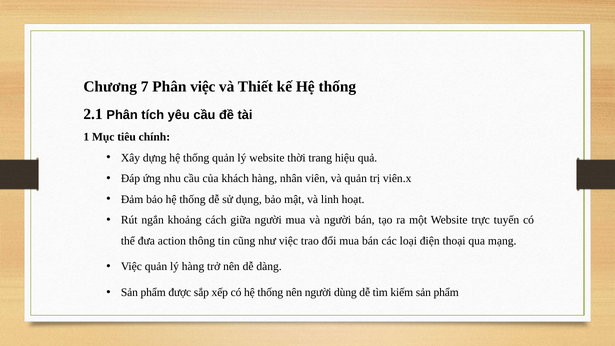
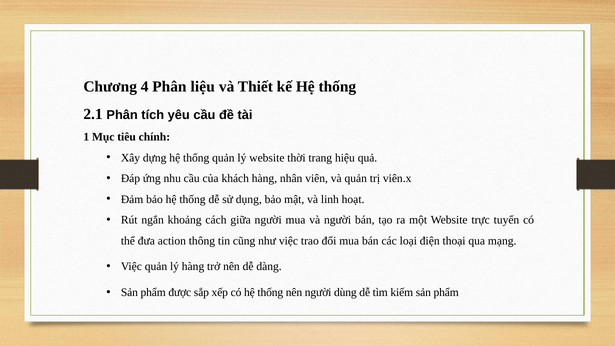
7: 7 -> 4
Phân việc: việc -> liệu
